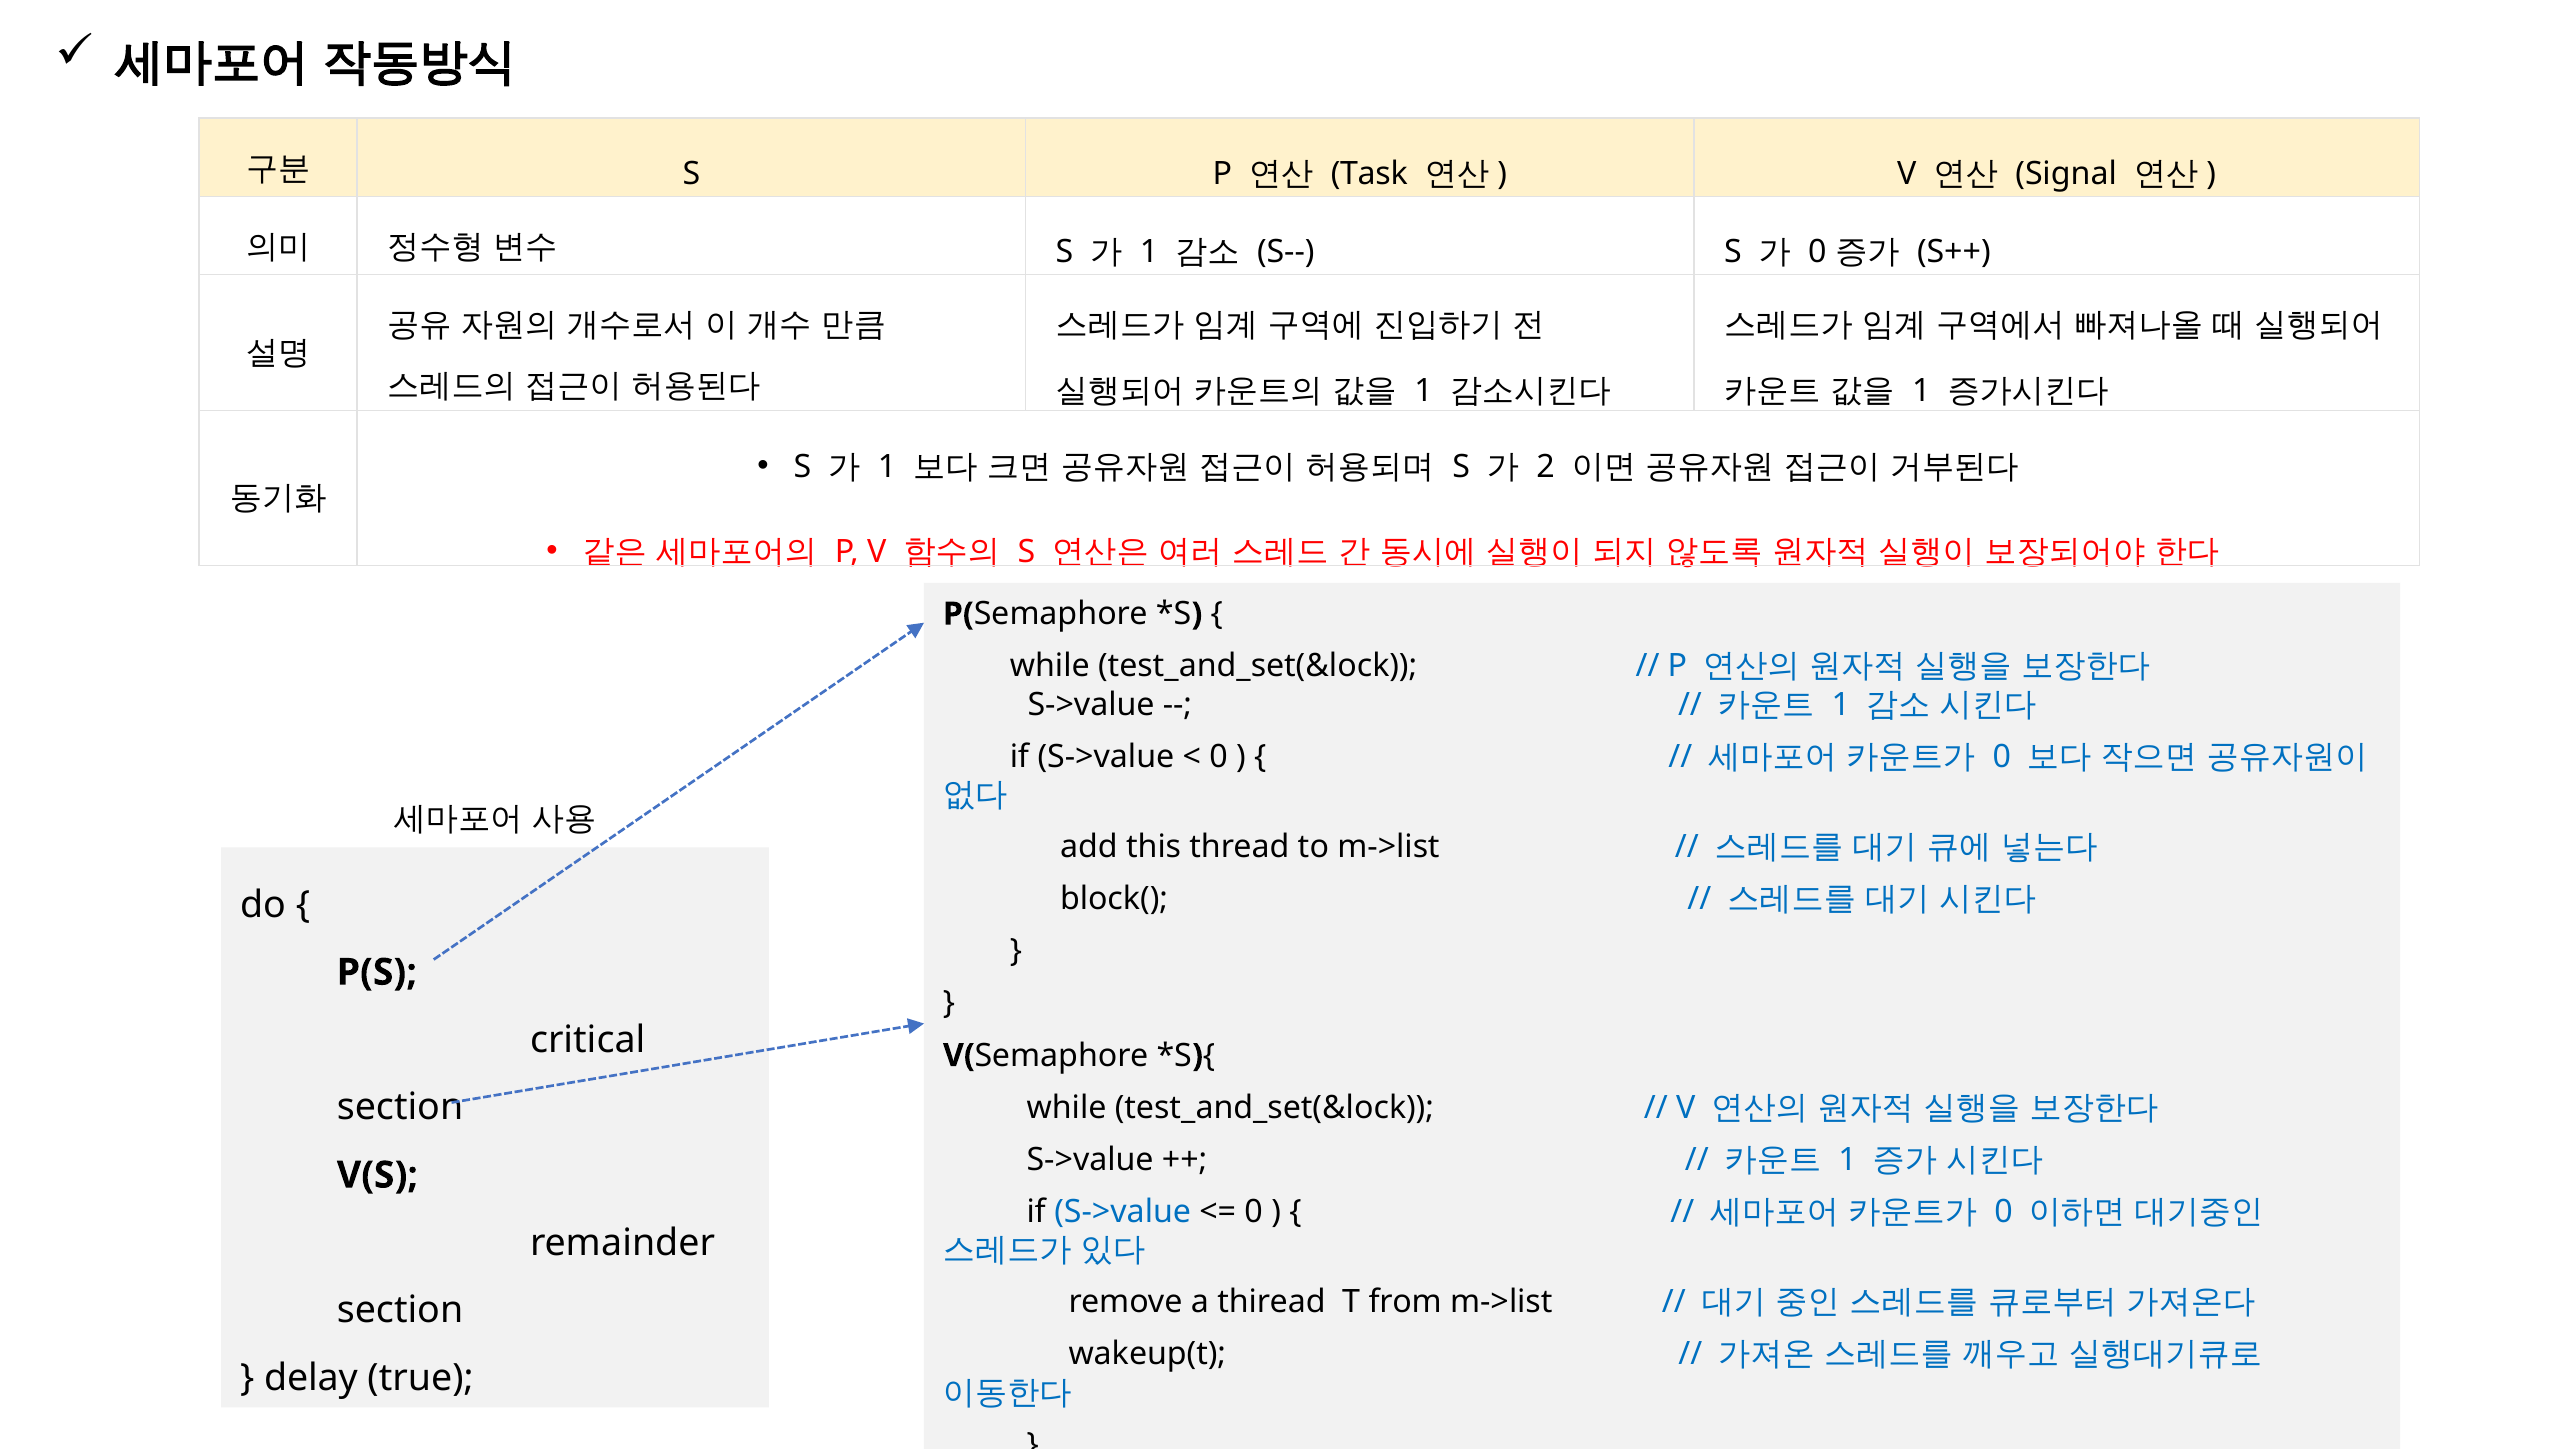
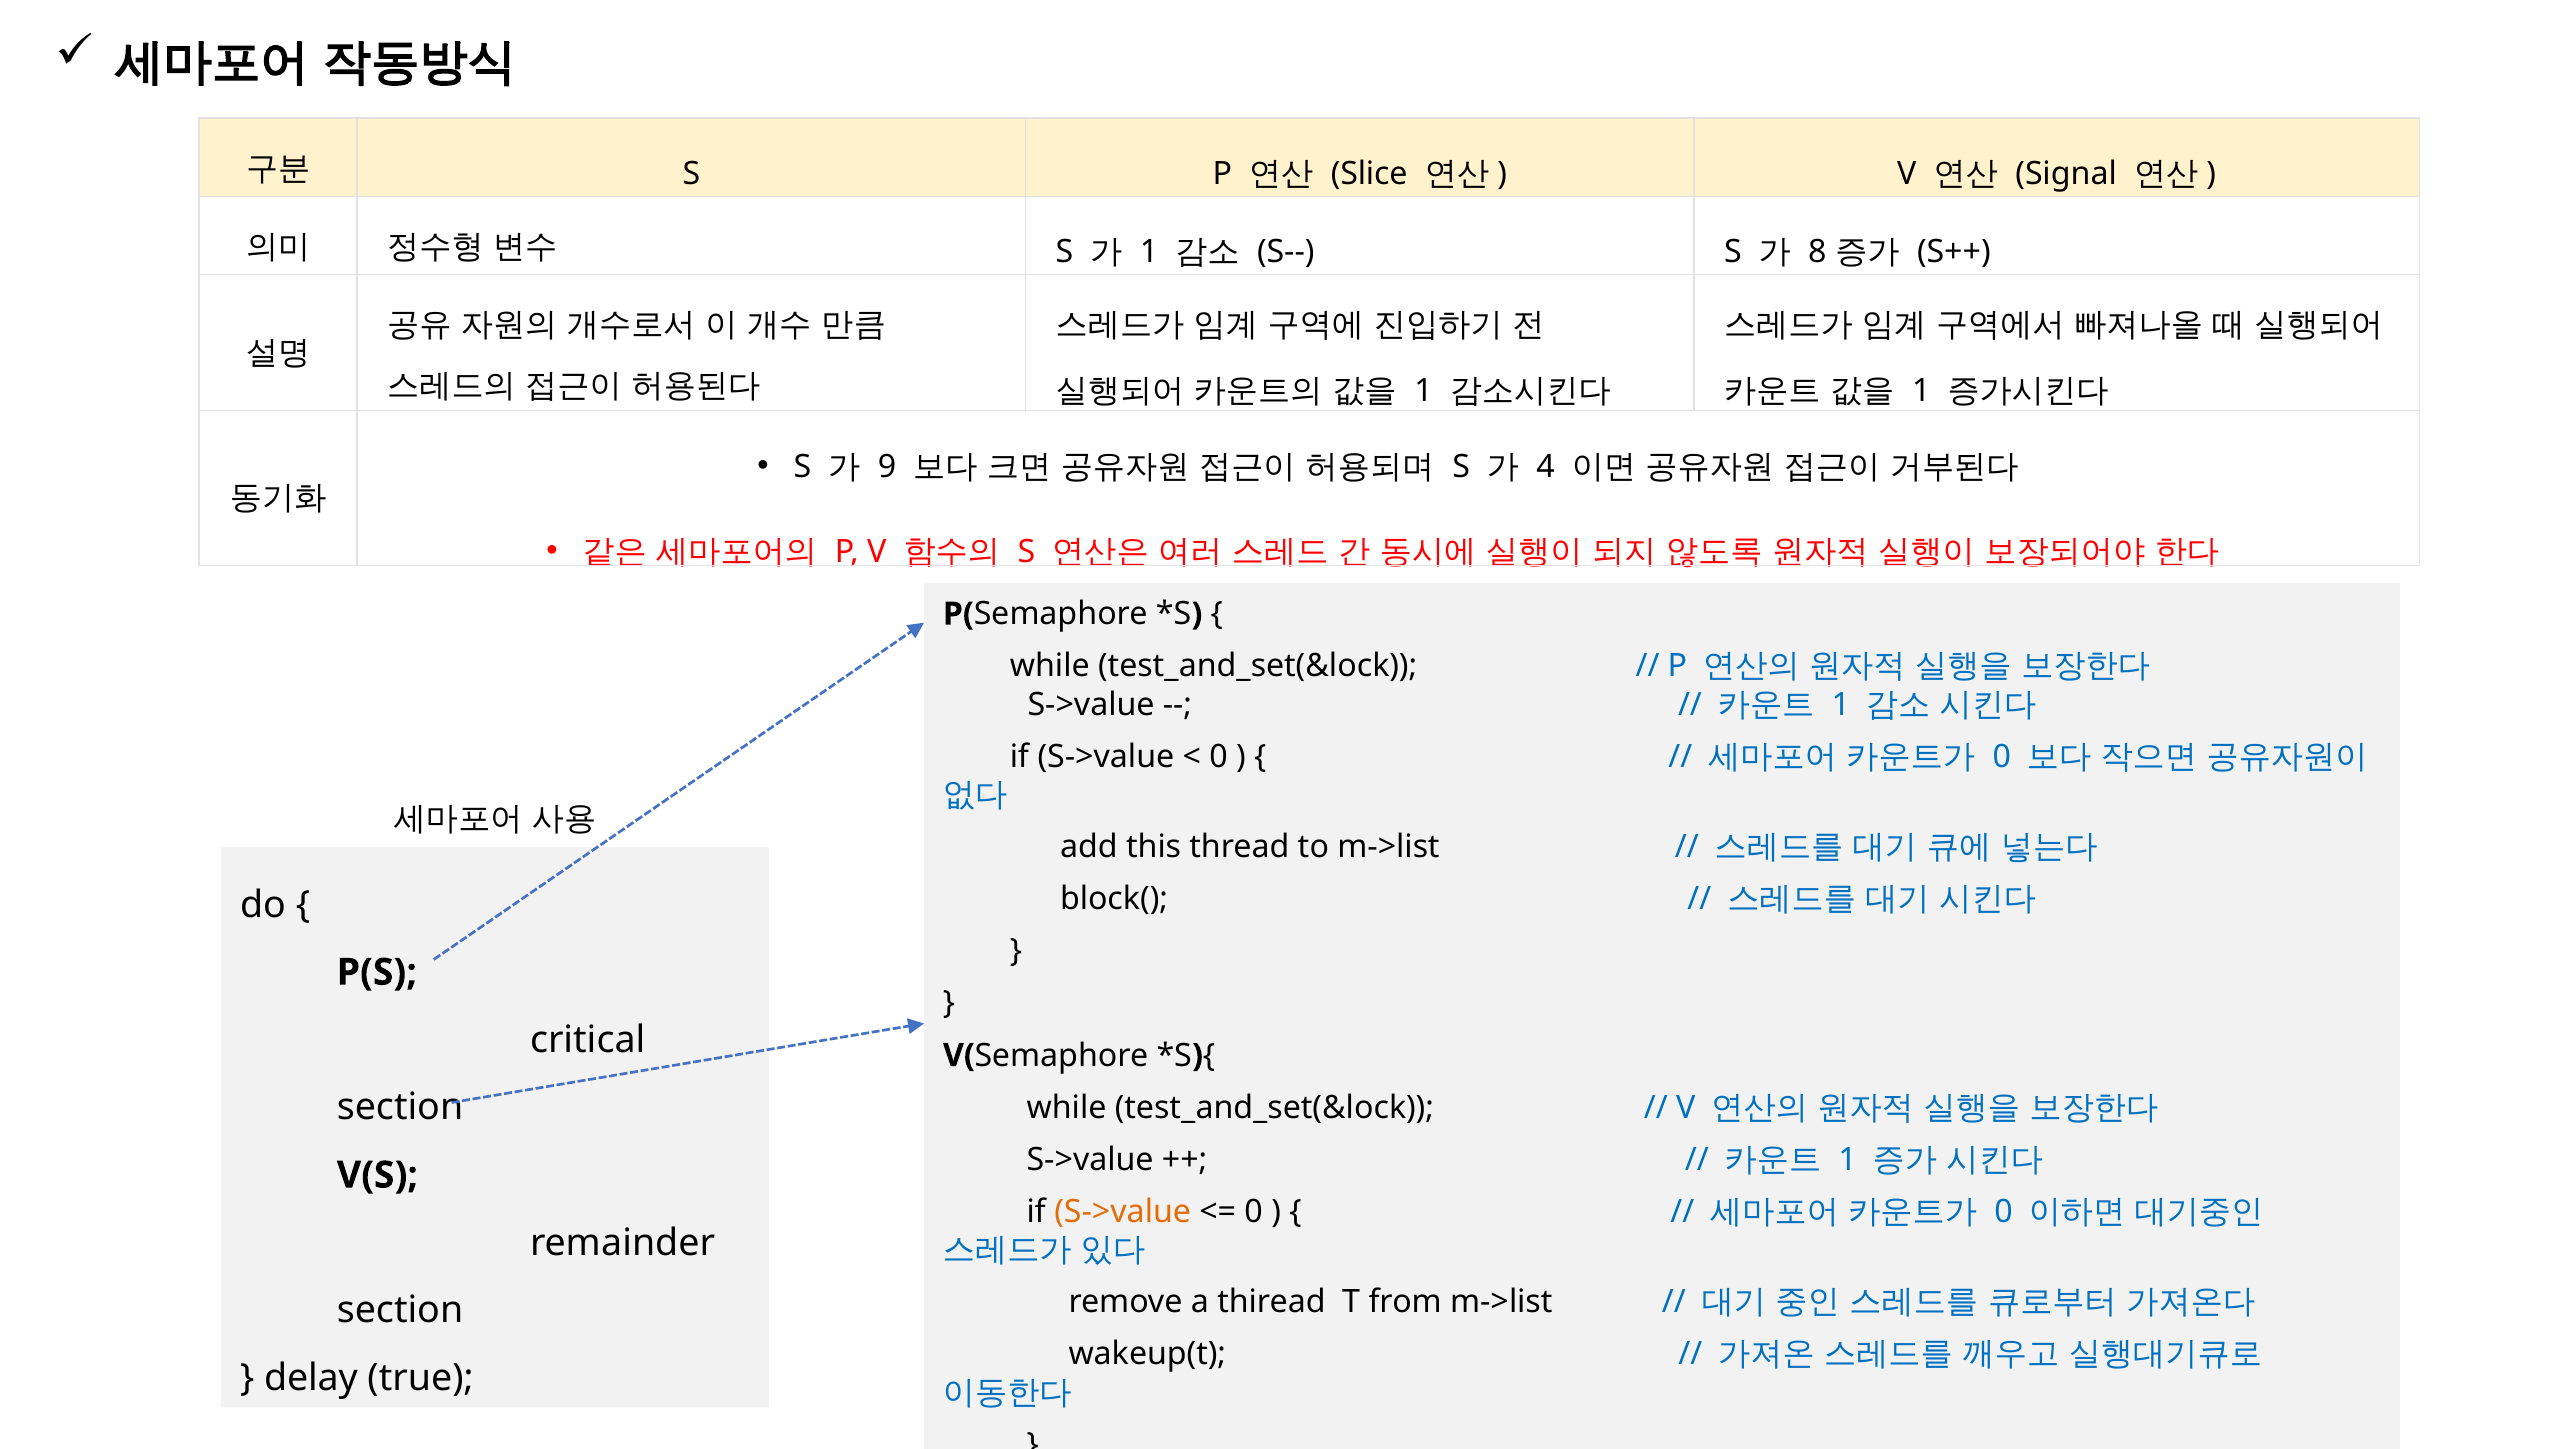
Task: Task -> Slice
0 at (1817, 252): 0 -> 8
1 at (887, 466): 1 -> 9
2: 2 -> 4
S->value at (1123, 1211) colour: blue -> orange
